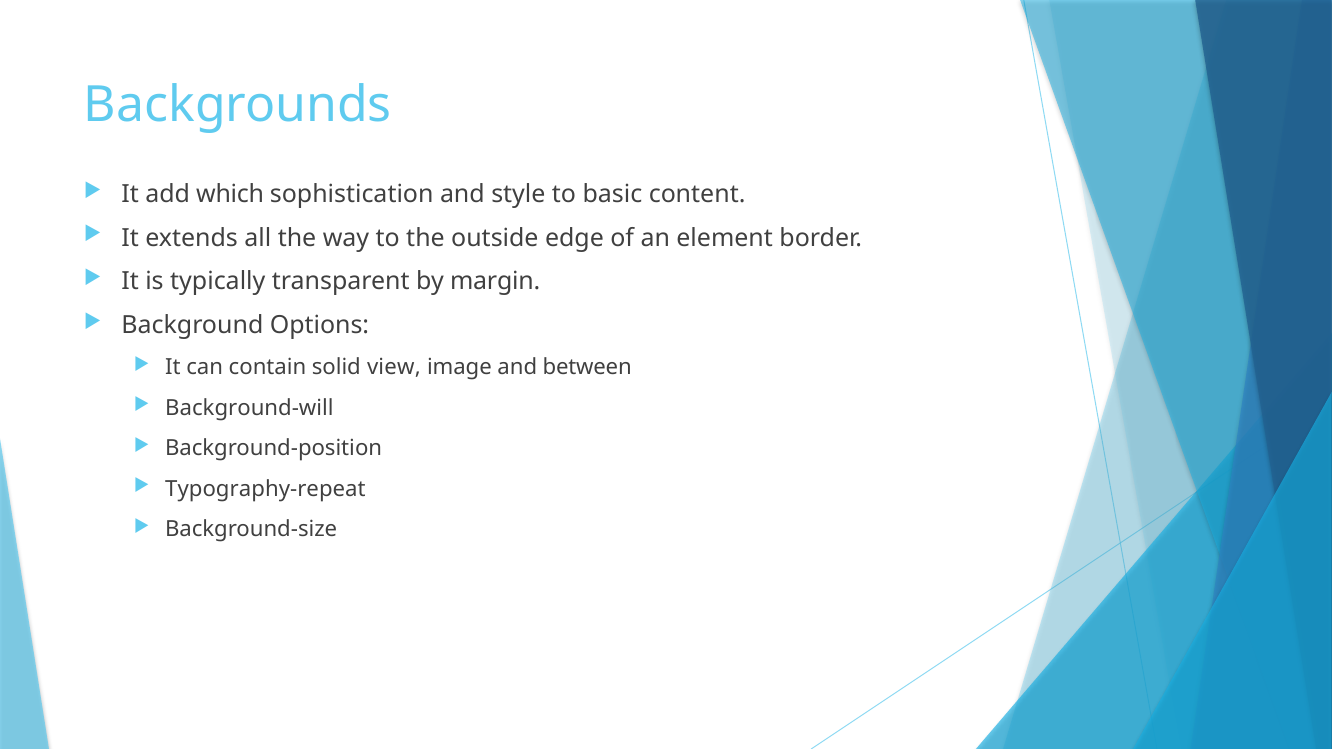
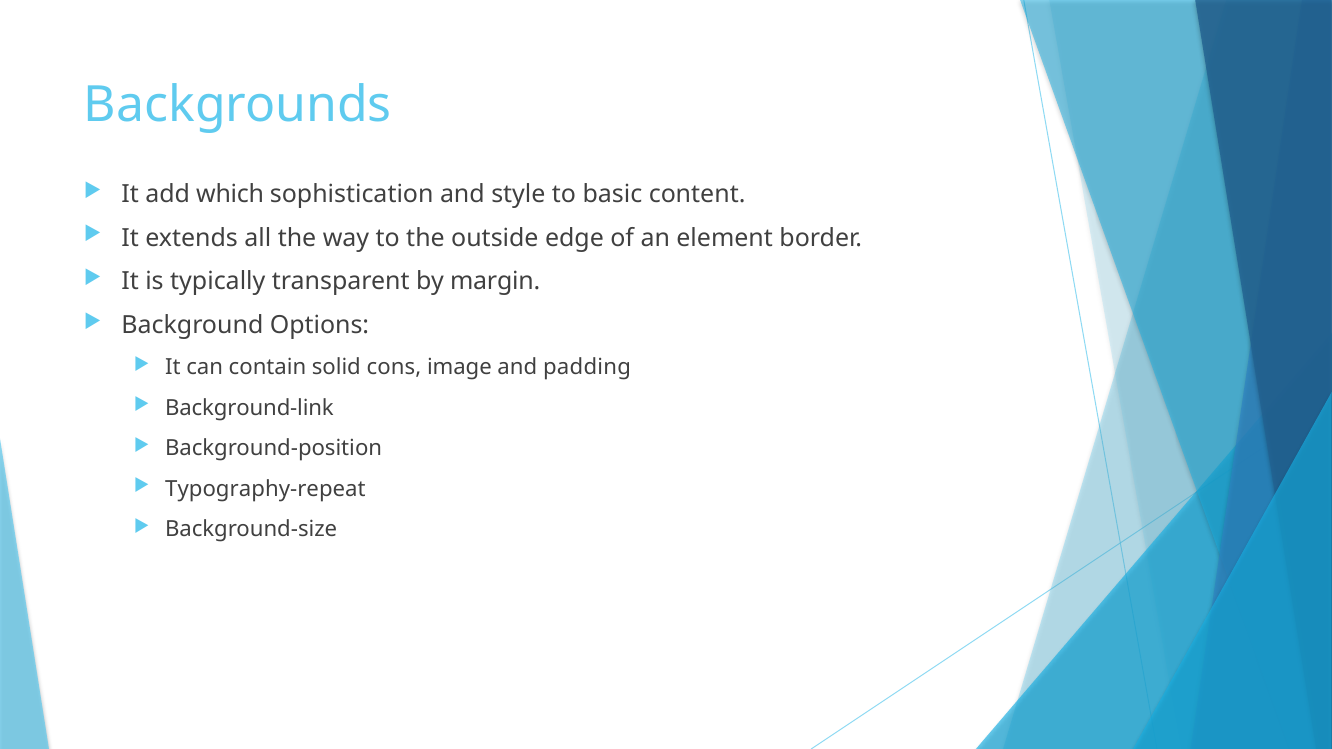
view: view -> cons
between: between -> padding
Background-will: Background-will -> Background-link
